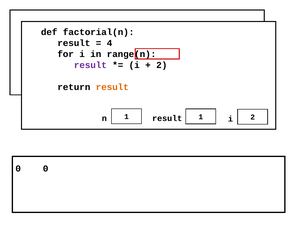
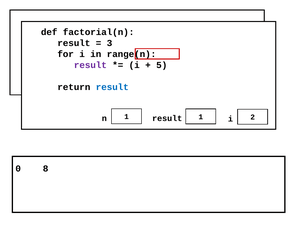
4: 4 -> 3
2 at (162, 65): 2 -> 5
result at (112, 87) colour: orange -> blue
0 0: 0 -> 8
